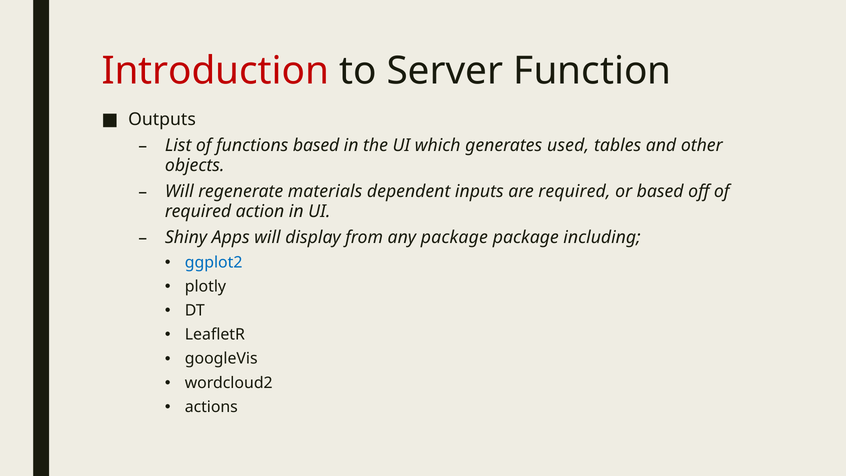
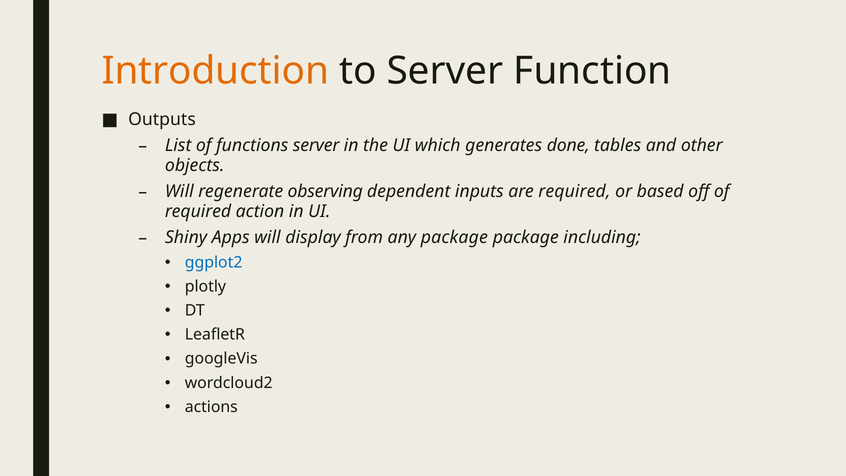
Introduction colour: red -> orange
functions based: based -> server
used: used -> done
materials: materials -> observing
